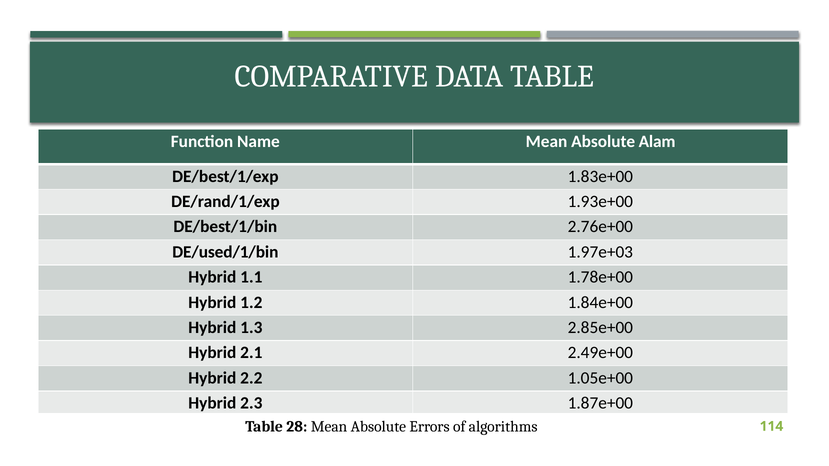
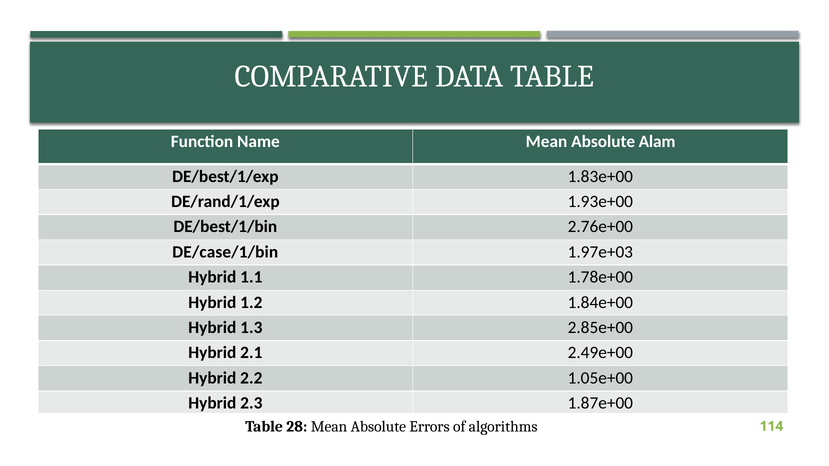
DE/used/1/bin: DE/used/1/bin -> DE/case/1/bin
